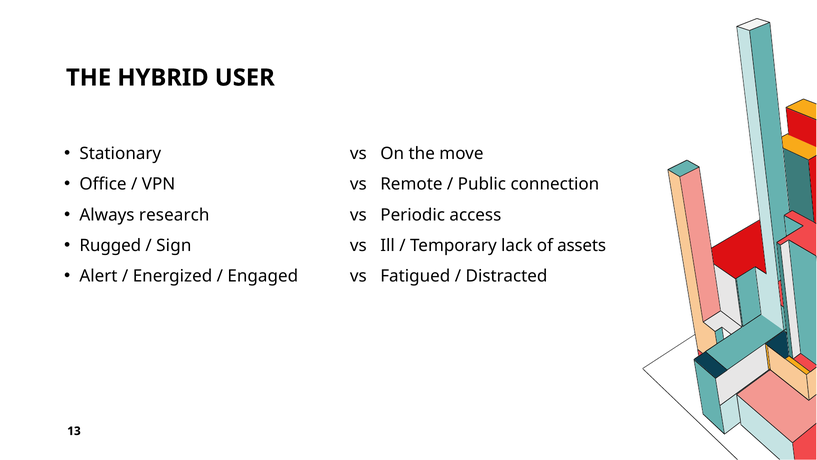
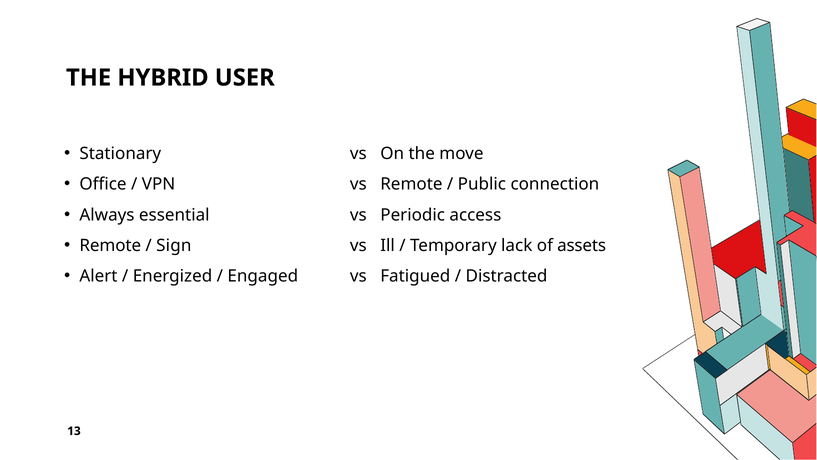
research: research -> essential
Rugged at (110, 245): Rugged -> Remote
